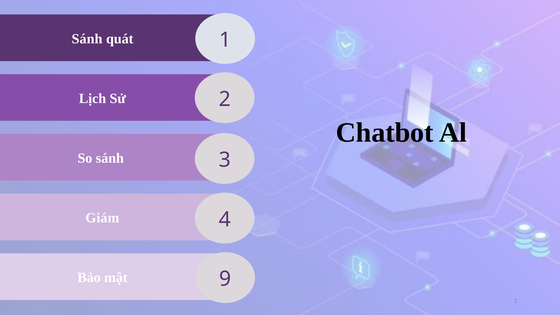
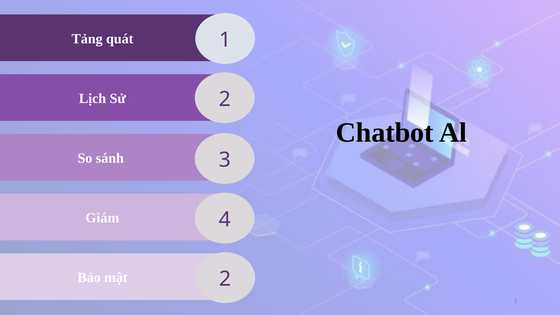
Sánh at (87, 39): Sánh -> Tảng
mật 9: 9 -> 2
